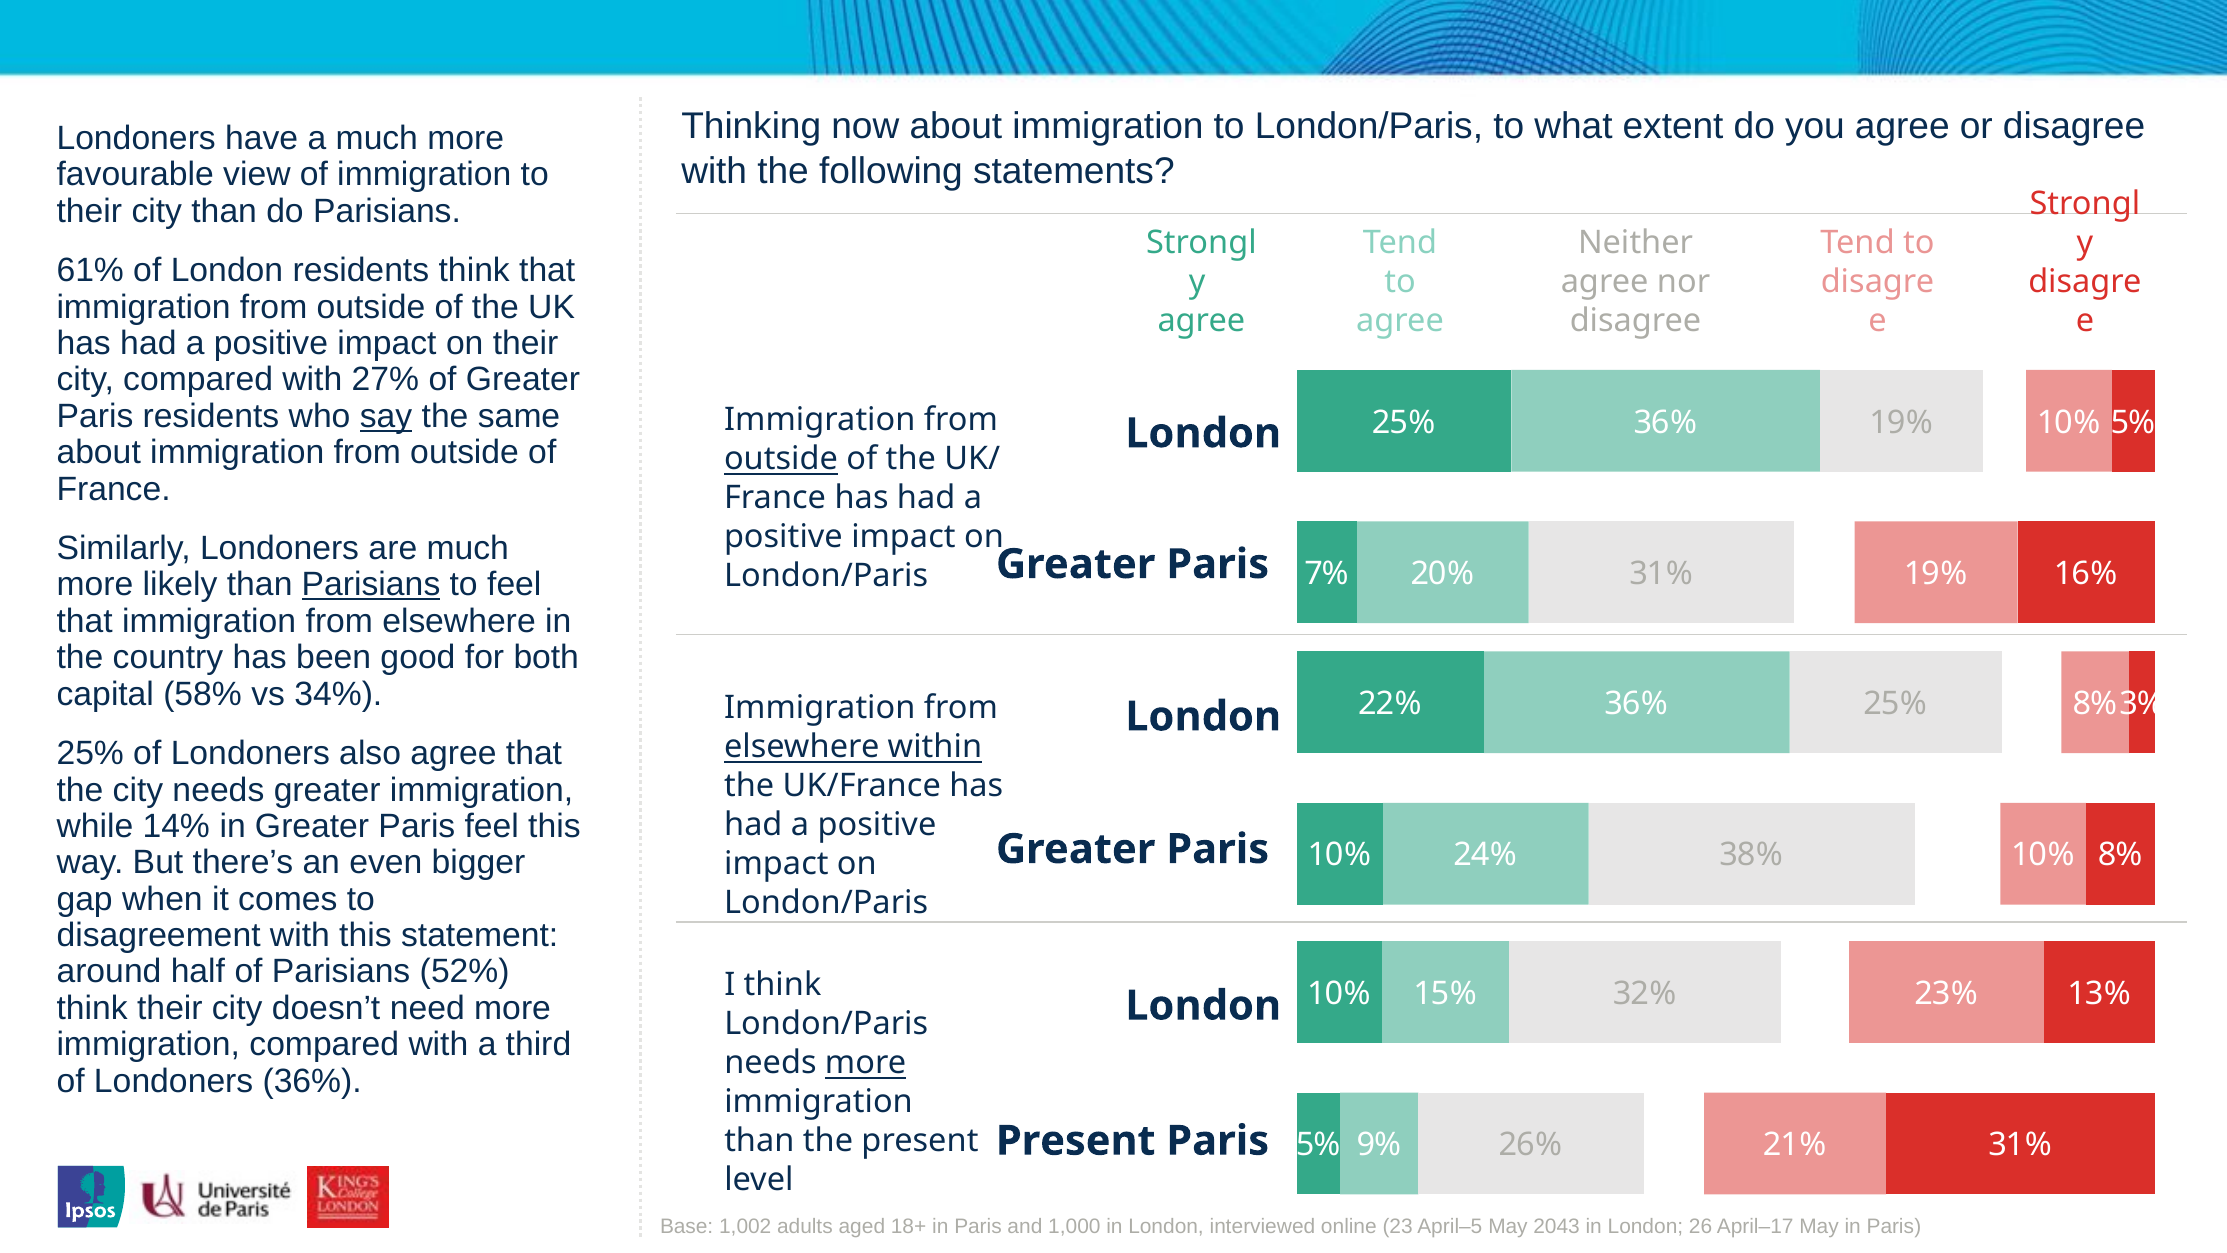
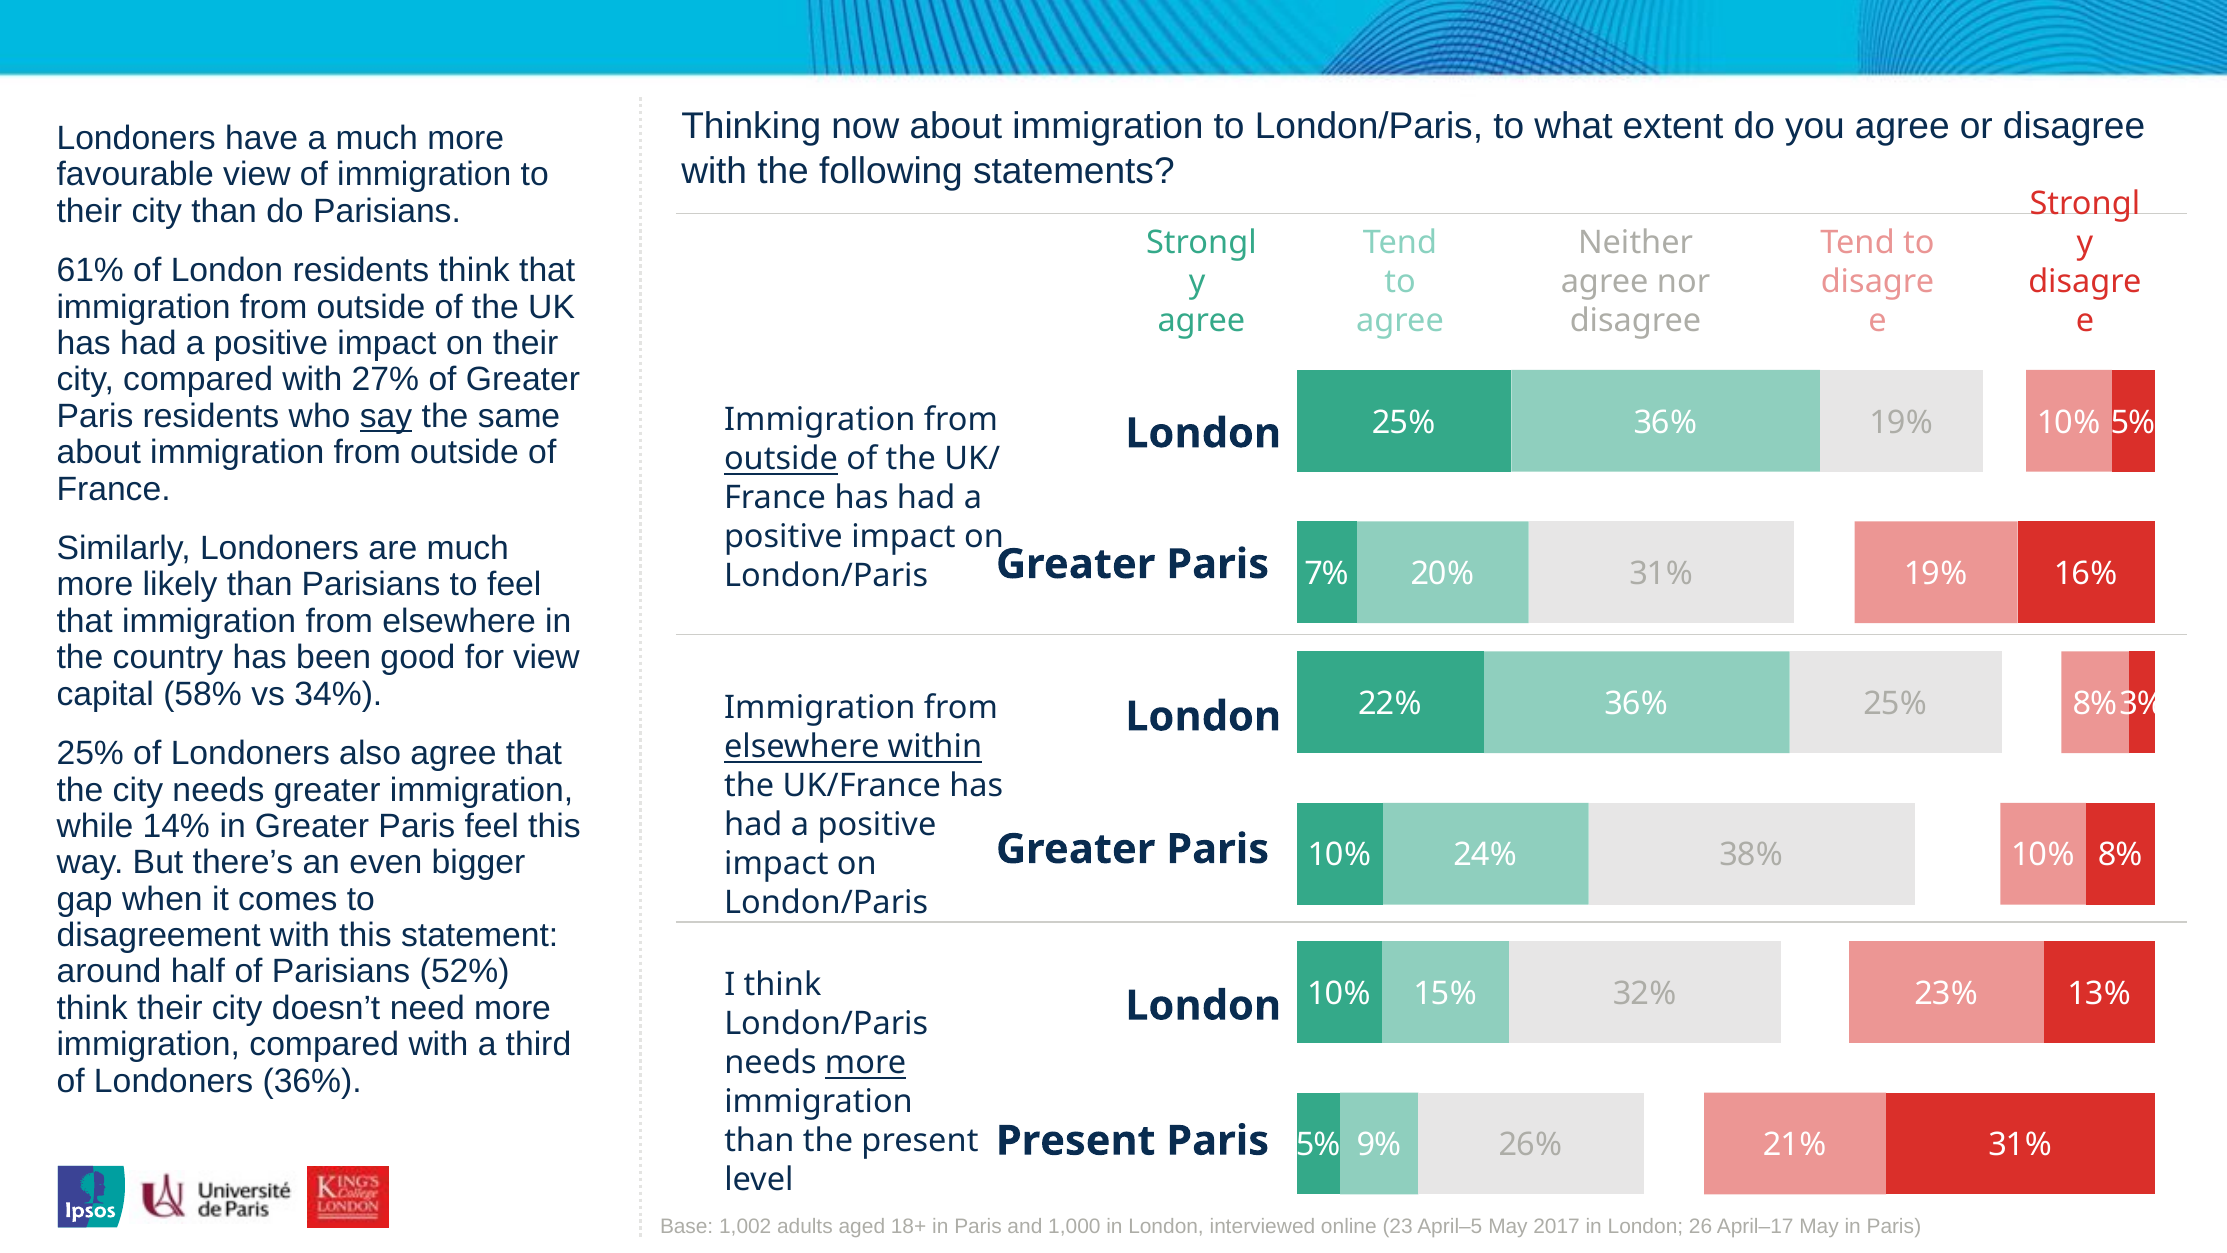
Parisians at (371, 585) underline: present -> none
for both: both -> view
2043: 2043 -> 2017
